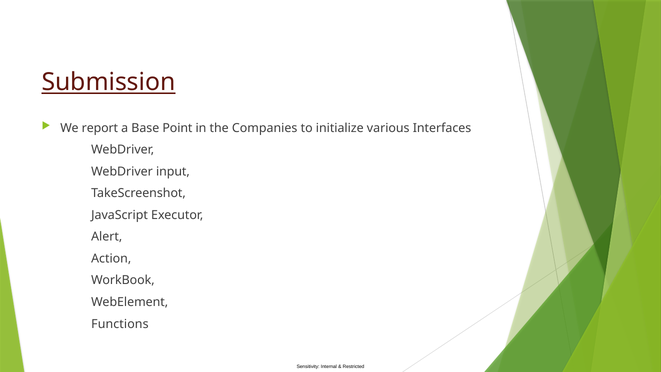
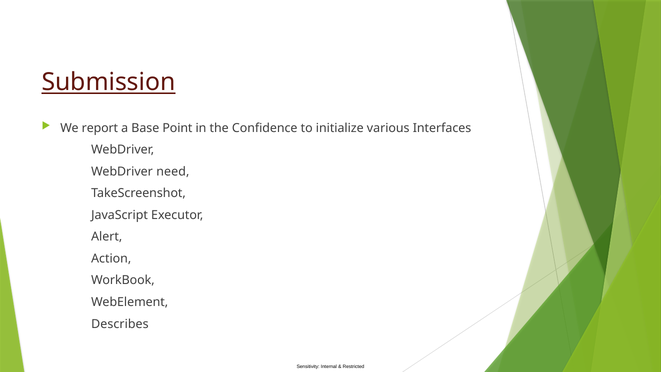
Companies: Companies -> Confidence
input: input -> need
Functions: Functions -> Describes
